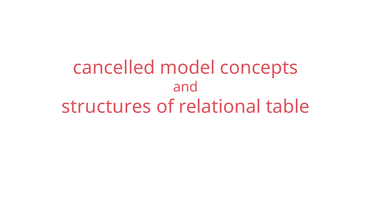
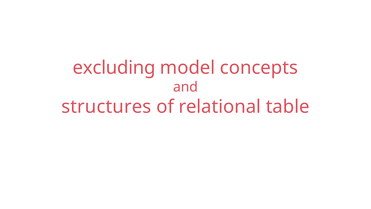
cancelled: cancelled -> excluding
